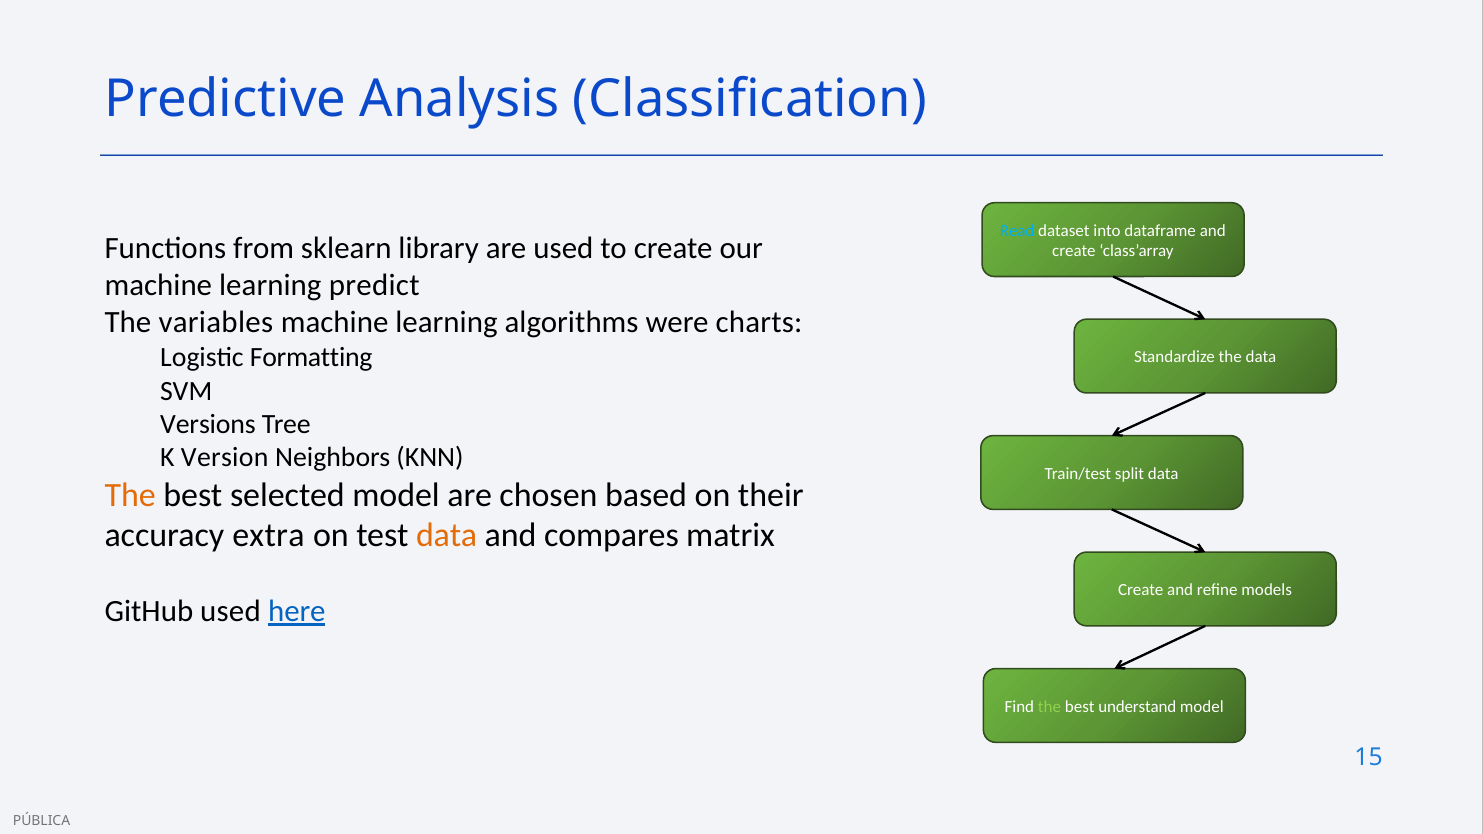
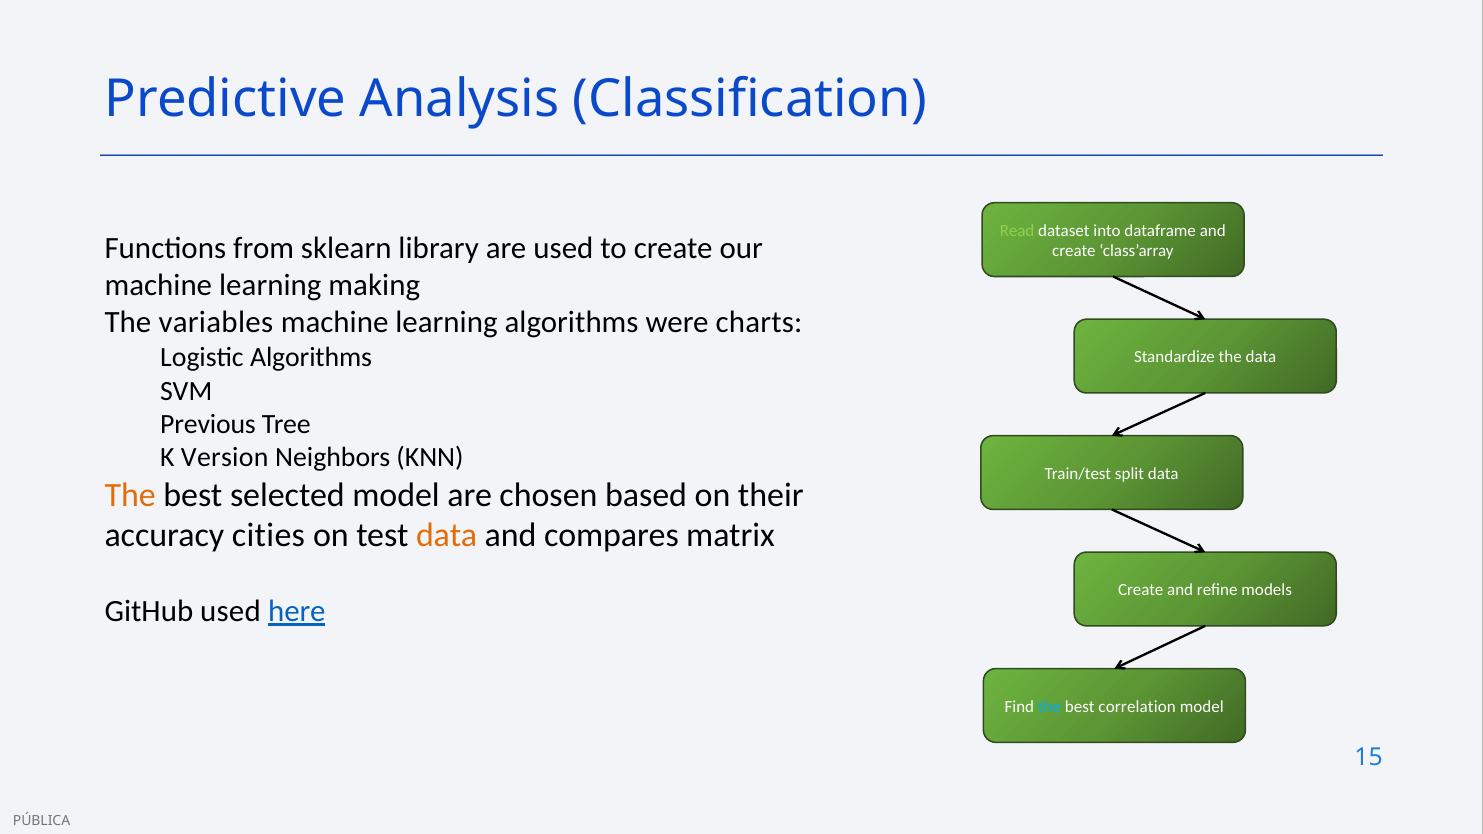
Read colour: light blue -> light green
predict: predict -> making
Logistic Formatting: Formatting -> Algorithms
Versions: Versions -> Previous
extra: extra -> cities
the at (1050, 707) colour: light green -> light blue
understand: understand -> correlation
